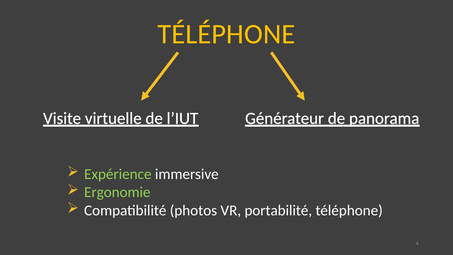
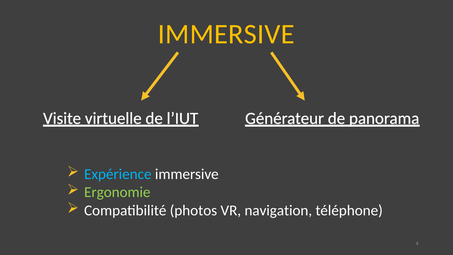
TÉLÉPHONE at (226, 34): TÉLÉPHONE -> IMMERSIVE
Expérience colour: light green -> light blue
portabilité: portabilité -> navigation
